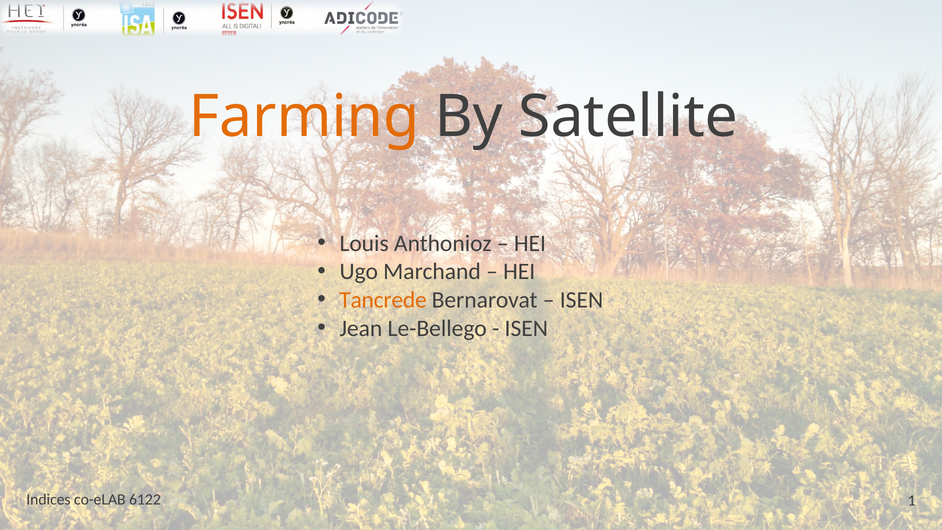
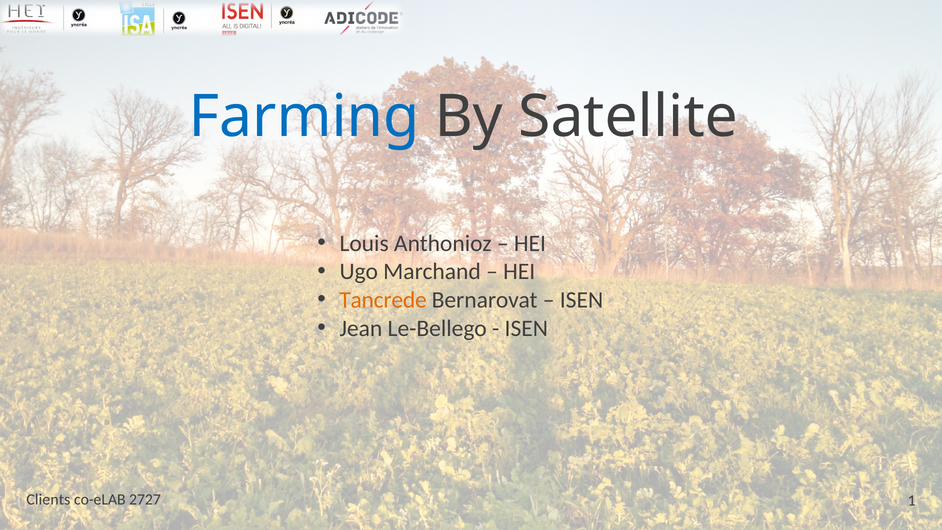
Farming colour: orange -> blue
Indices: Indices -> Clients
6122: 6122 -> 2727
